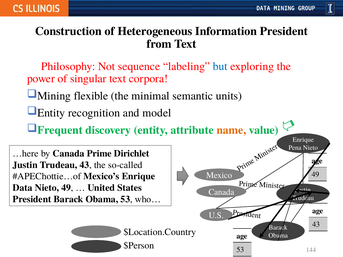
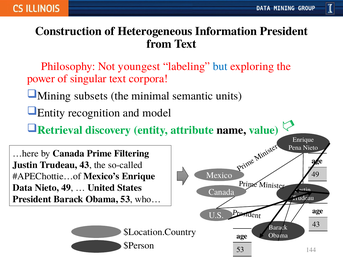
sequence: sequence -> youngest
flexible: flexible -> subsets
Frequent: Frequent -> Retrieval
name colour: orange -> black
Dirichlet: Dirichlet -> Filtering
